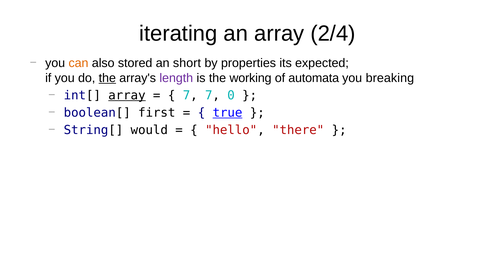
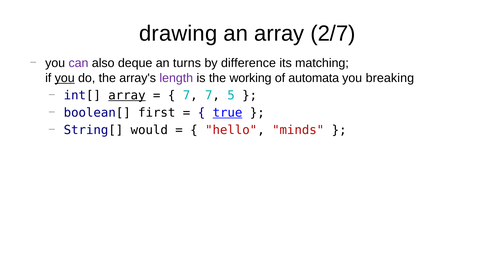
iterating: iterating -> drawing
2/4: 2/4 -> 2/7
can colour: orange -> purple
stored: stored -> deque
short: short -> turns
properties: properties -> difference
expected: expected -> matching
you at (65, 78) underline: none -> present
the at (107, 78) underline: present -> none
0: 0 -> 5
there: there -> minds
